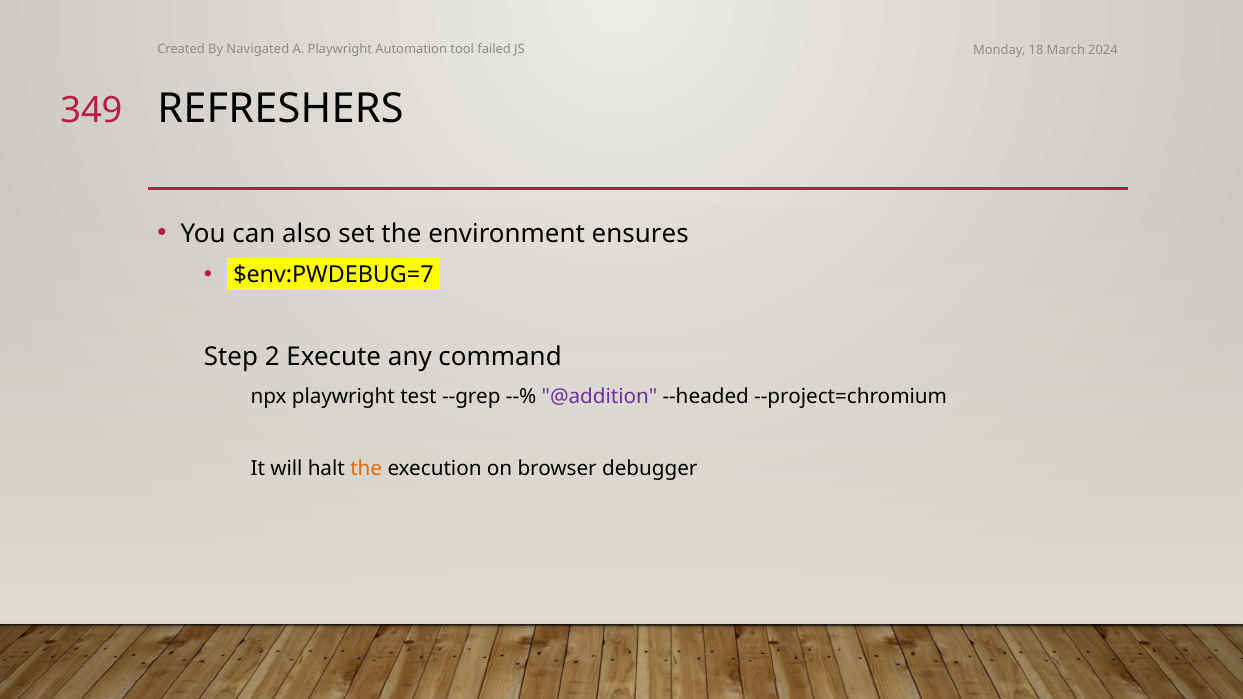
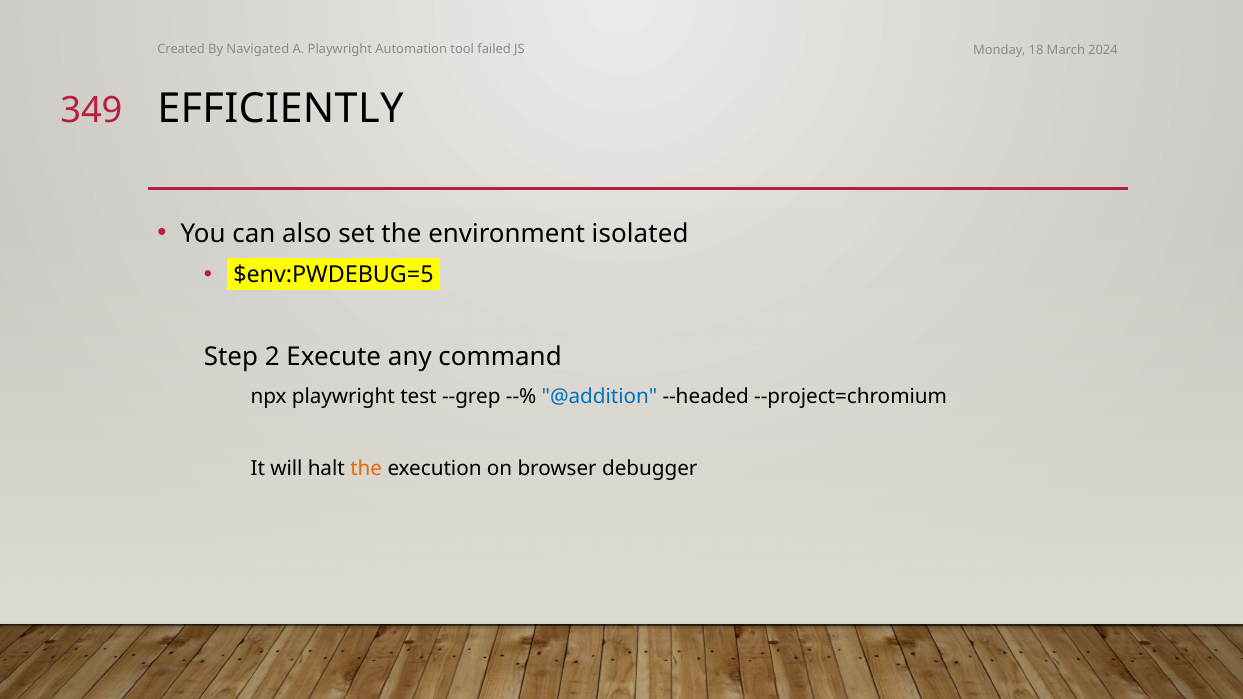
REFRESHERS: REFRESHERS -> EFFICIENTLY
ensures: ensures -> isolated
$env:PWDEBUG=7: $env:PWDEBUG=7 -> $env:PWDEBUG=5
@addition colour: purple -> blue
